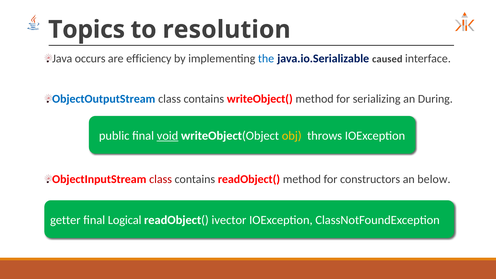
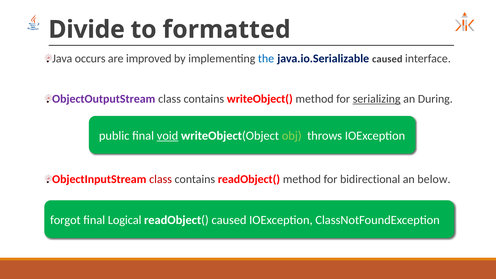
Topics: Topics -> Divide
resolution: resolution -> formatted
efficiency: efficiency -> improved
ObjectOutputStream colour: blue -> purple
serializing underline: none -> present
obj colour: yellow -> light green
constructors: constructors -> bidirectional
getter: getter -> forgot
readObject( ivector: ivector -> caused
